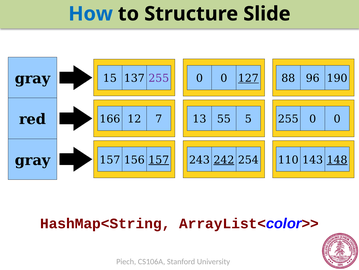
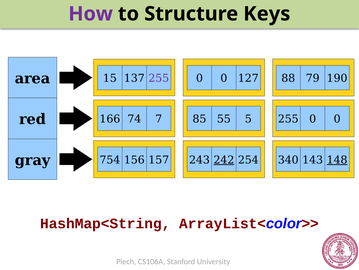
How colour: blue -> purple
Slide: Slide -> Keys
gray at (33, 78): gray -> area
127 underline: present -> none
96: 96 -> 79
12: 12 -> 74
13: 13 -> 85
gray 157: 157 -> 754
157 at (159, 160) underline: present -> none
110: 110 -> 340
